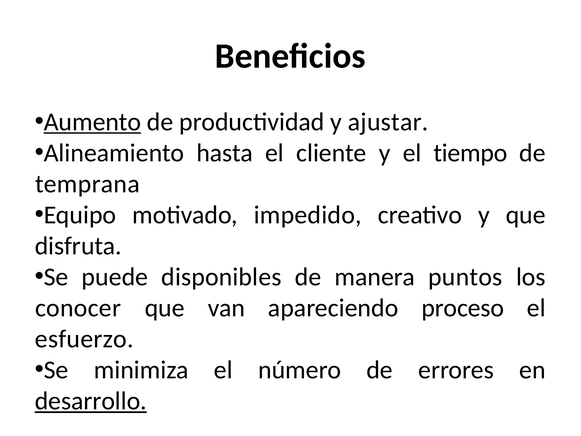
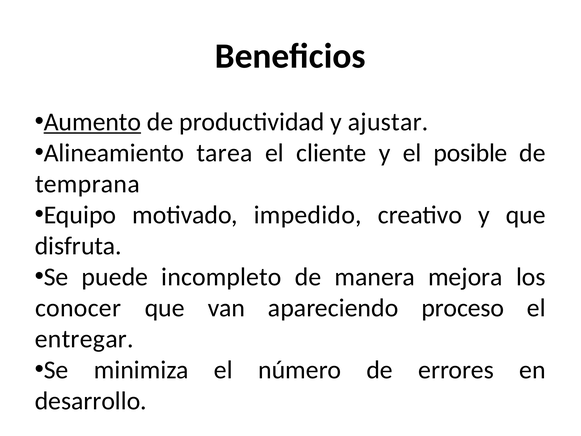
hasta: hasta -> tarea
tiempo: tiempo -> posible
disponibles: disponibles -> incompleto
puntos: puntos -> mejora
esfuerzo: esfuerzo -> entregar
desarrollo underline: present -> none
